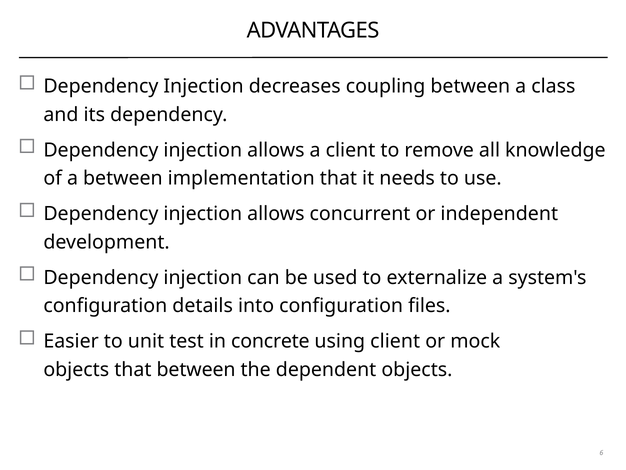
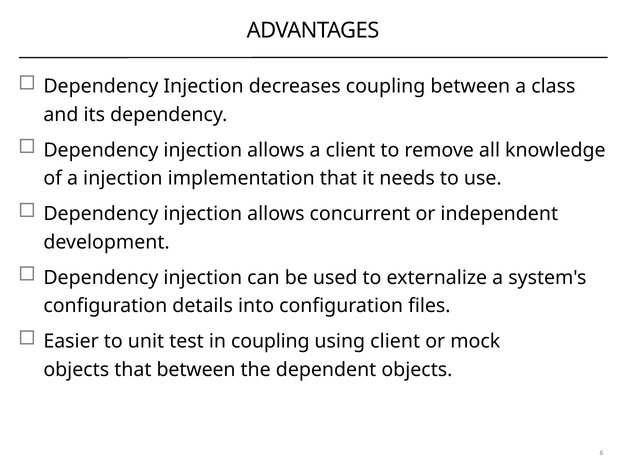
a between: between -> injection
in concrete: concrete -> coupling
